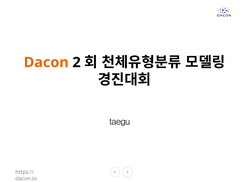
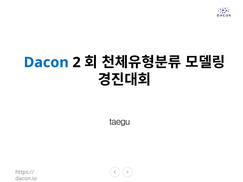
Dacon colour: orange -> blue
